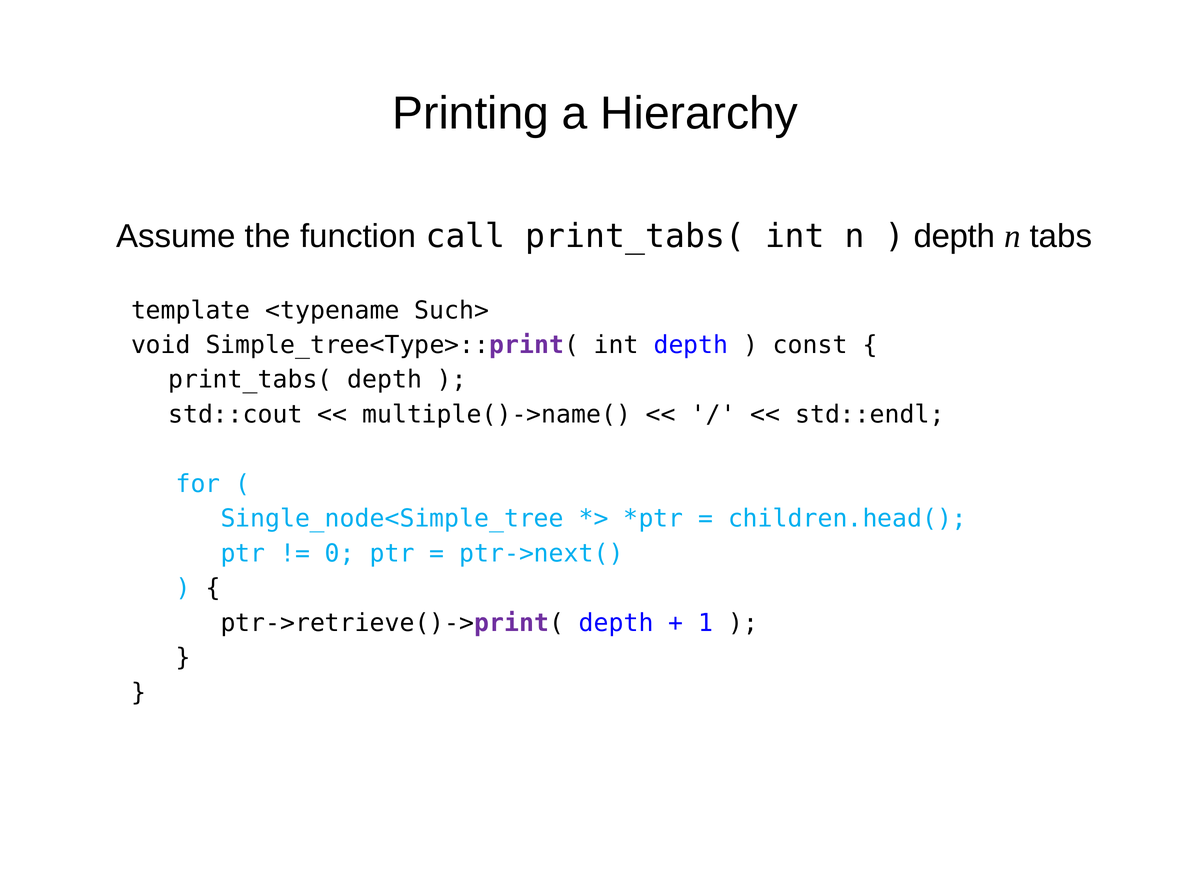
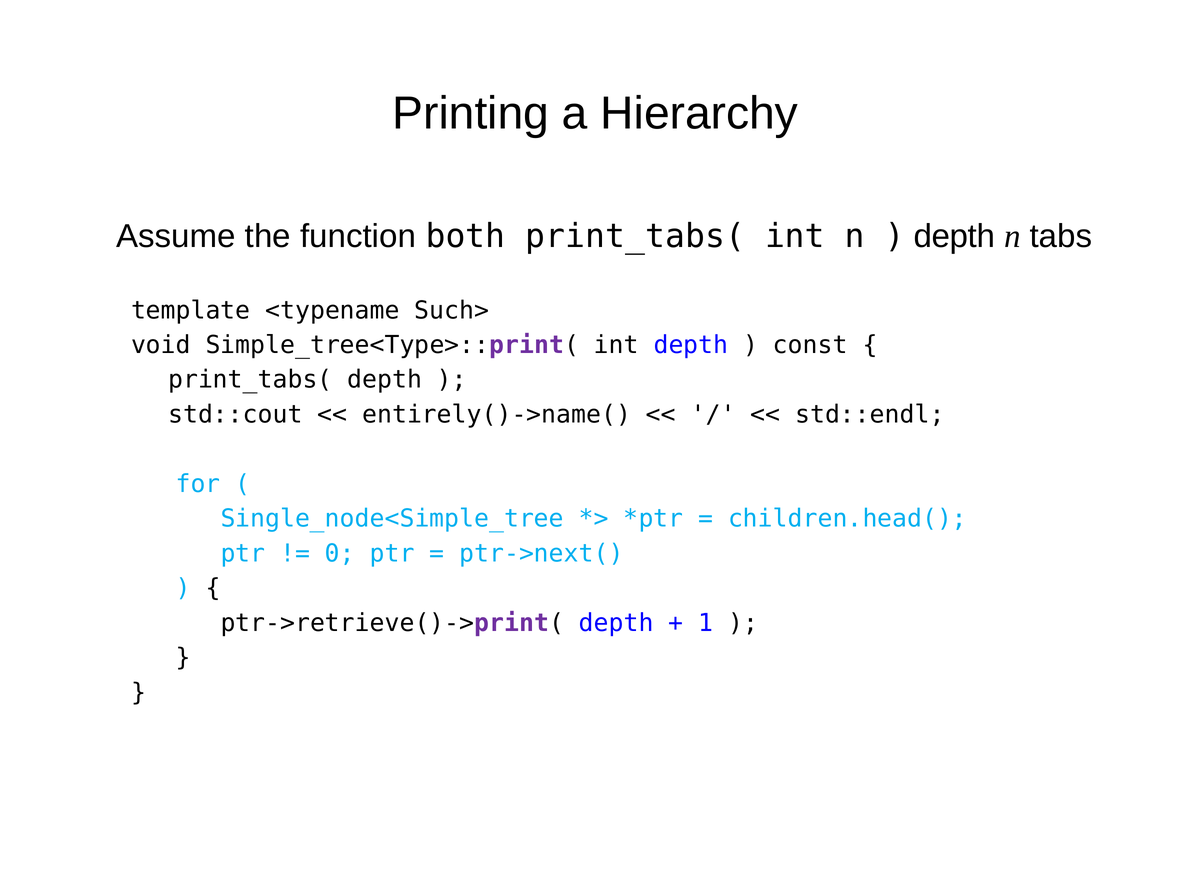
call: call -> both
multiple()->name(: multiple()->name( -> entirely()->name(
